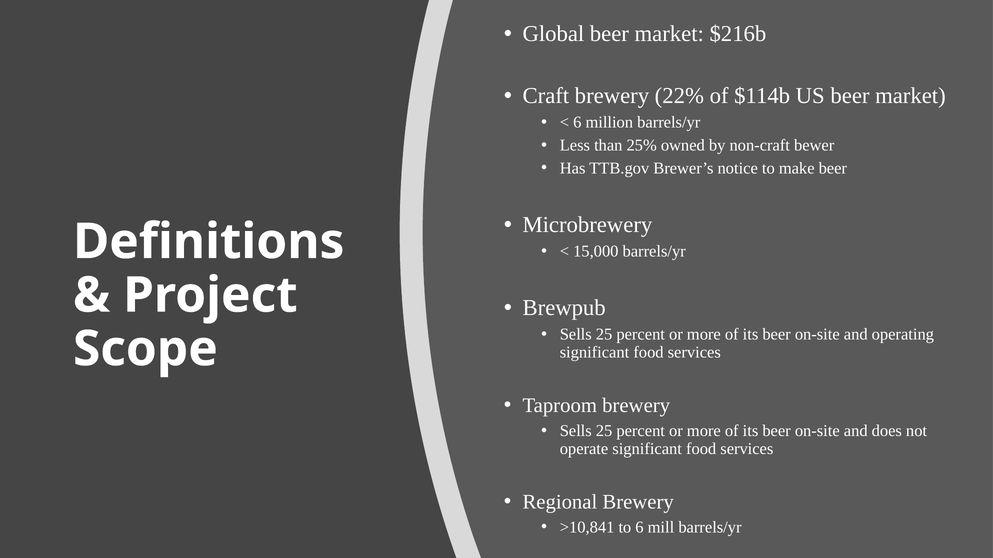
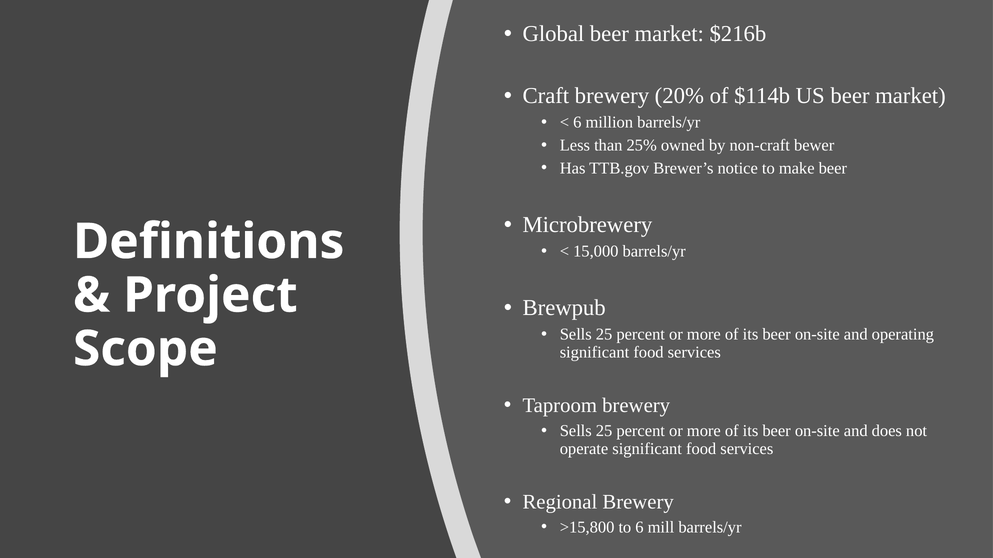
22%: 22% -> 20%
>10,841: >10,841 -> >15,800
